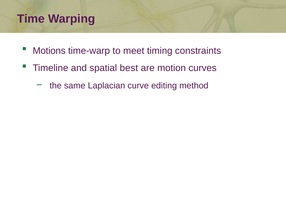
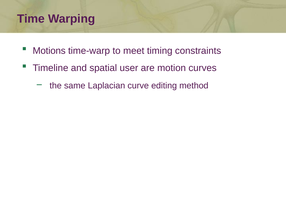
best: best -> user
